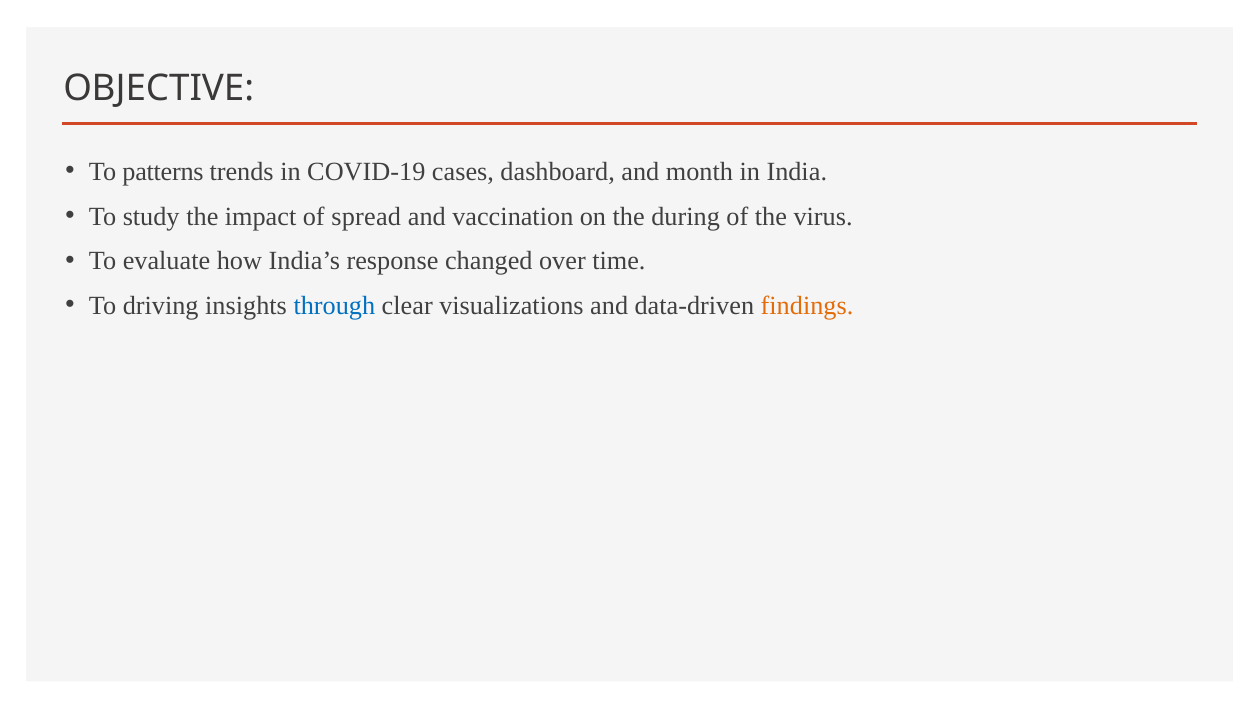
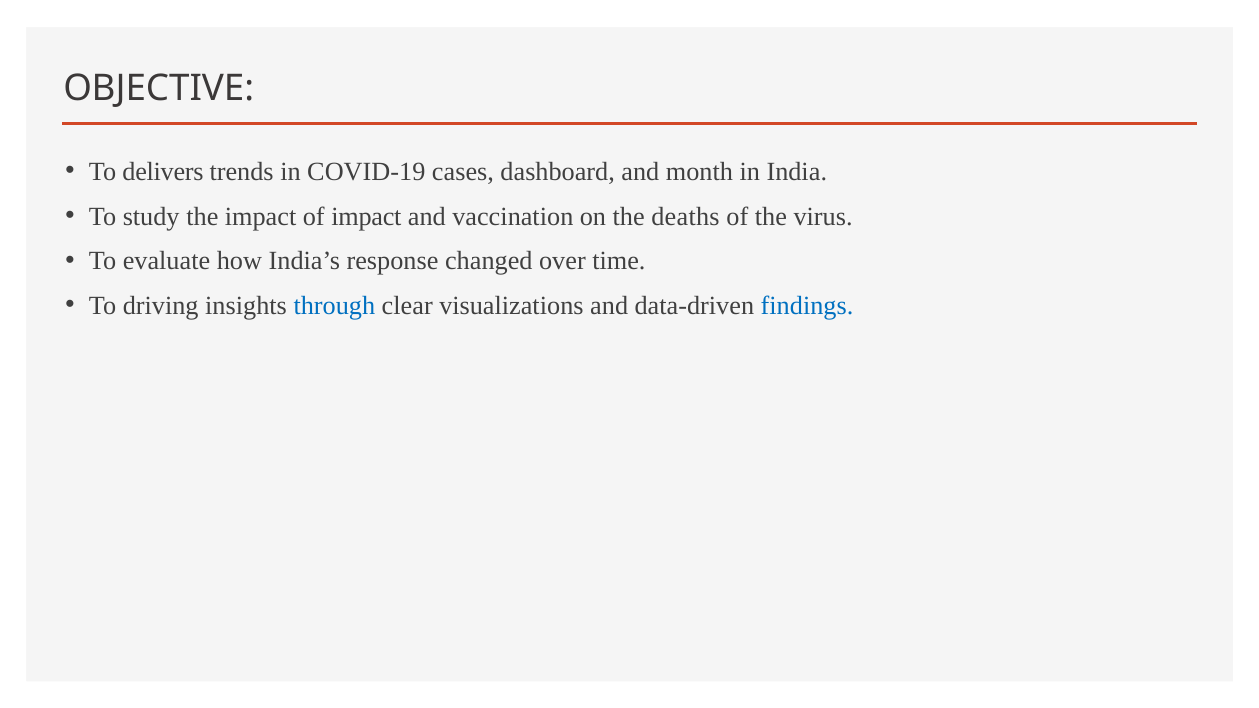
patterns: patterns -> delivers
of spread: spread -> impact
during: during -> deaths
findings colour: orange -> blue
